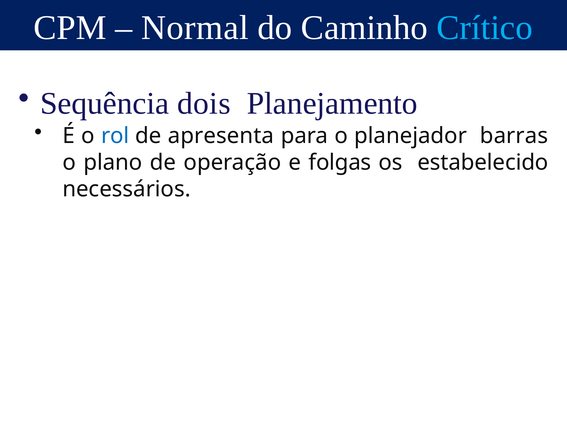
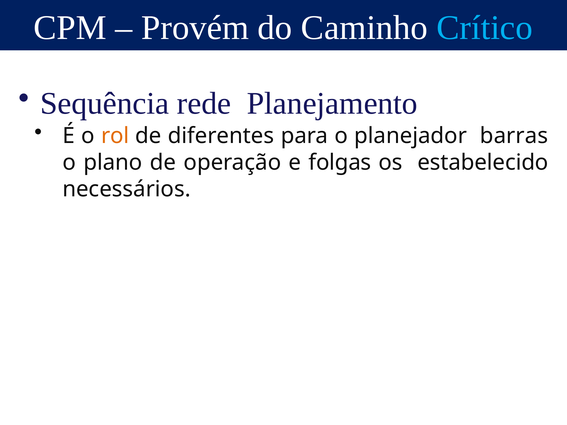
Normal: Normal -> Provém
dois: dois -> rede
rol colour: blue -> orange
apresenta: apresenta -> diferentes
